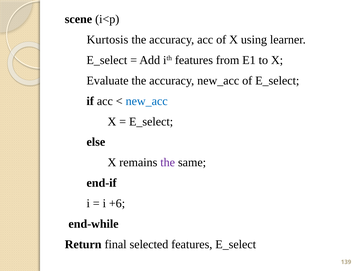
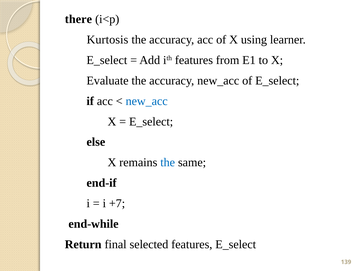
scene: scene -> there
the at (168, 162) colour: purple -> blue
+6: +6 -> +7
